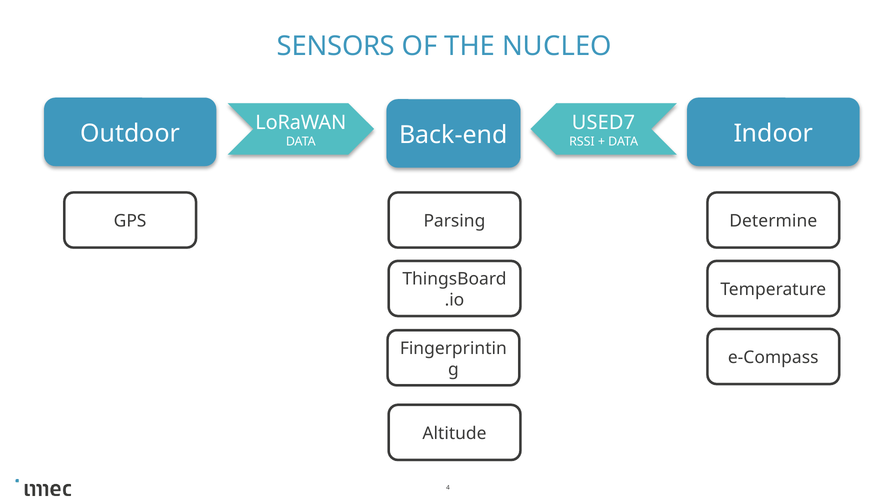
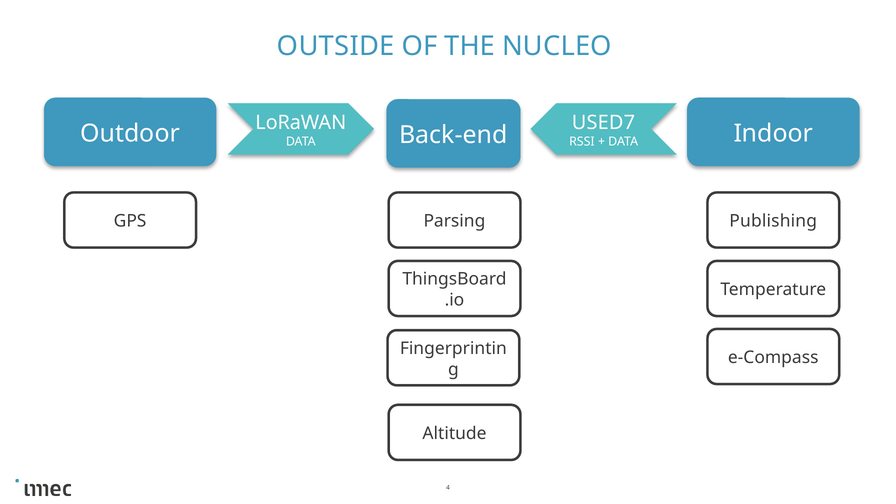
SENSORS: SENSORS -> OUTSIDE
Determine: Determine -> Publishing
